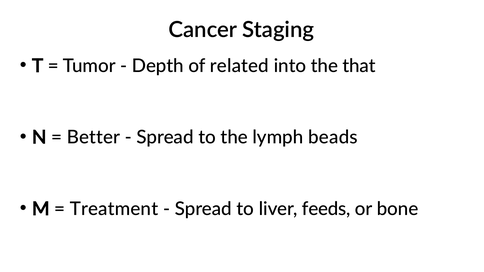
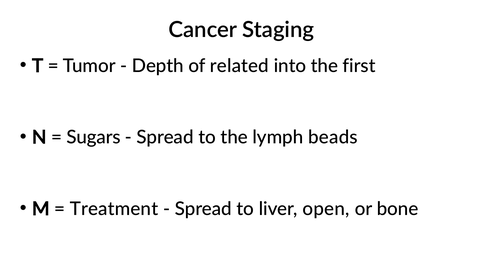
that: that -> first
Better: Better -> Sugars
feeds: feeds -> open
